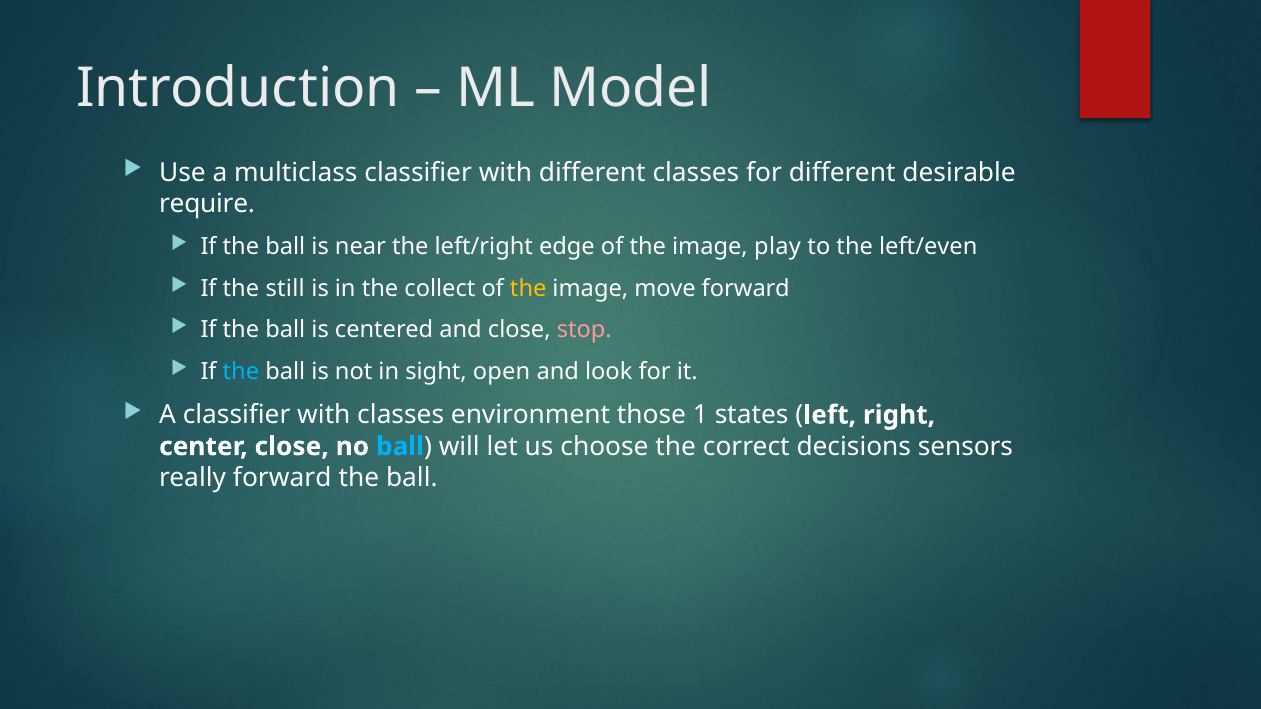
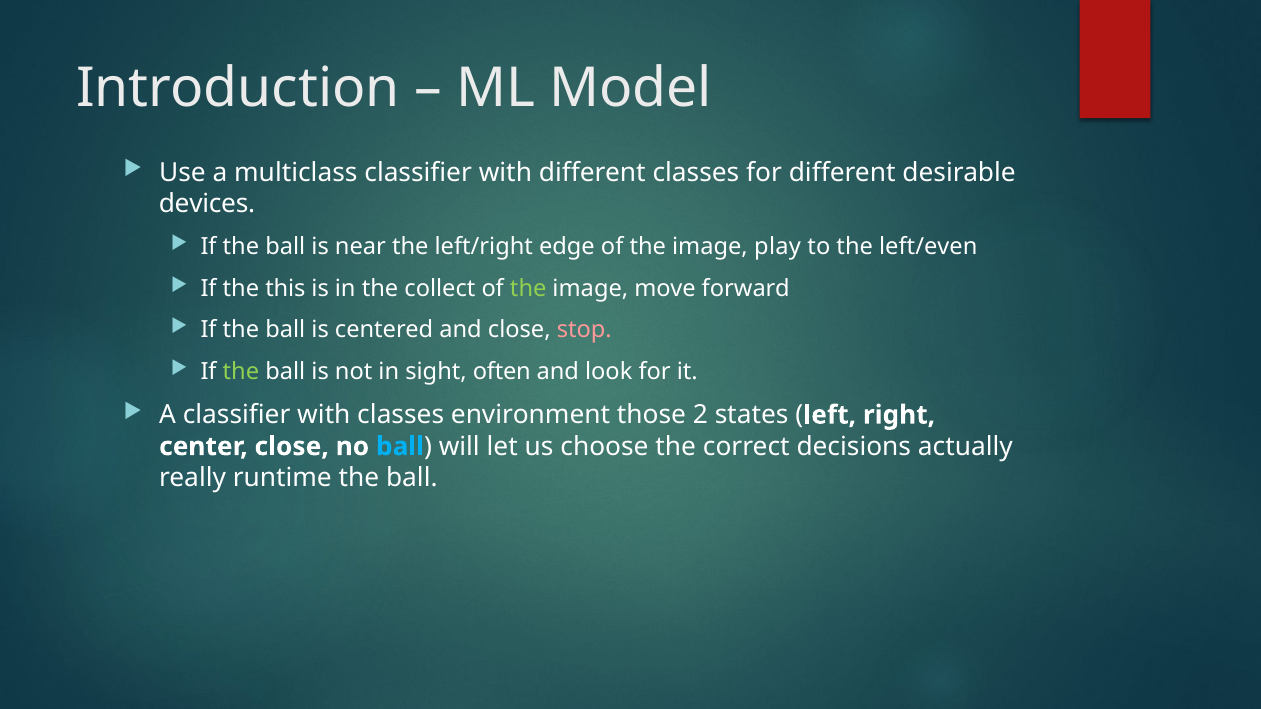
require: require -> devices
still: still -> this
the at (528, 289) colour: yellow -> light green
the at (241, 372) colour: light blue -> light green
open: open -> often
1: 1 -> 2
sensors: sensors -> actually
really forward: forward -> runtime
